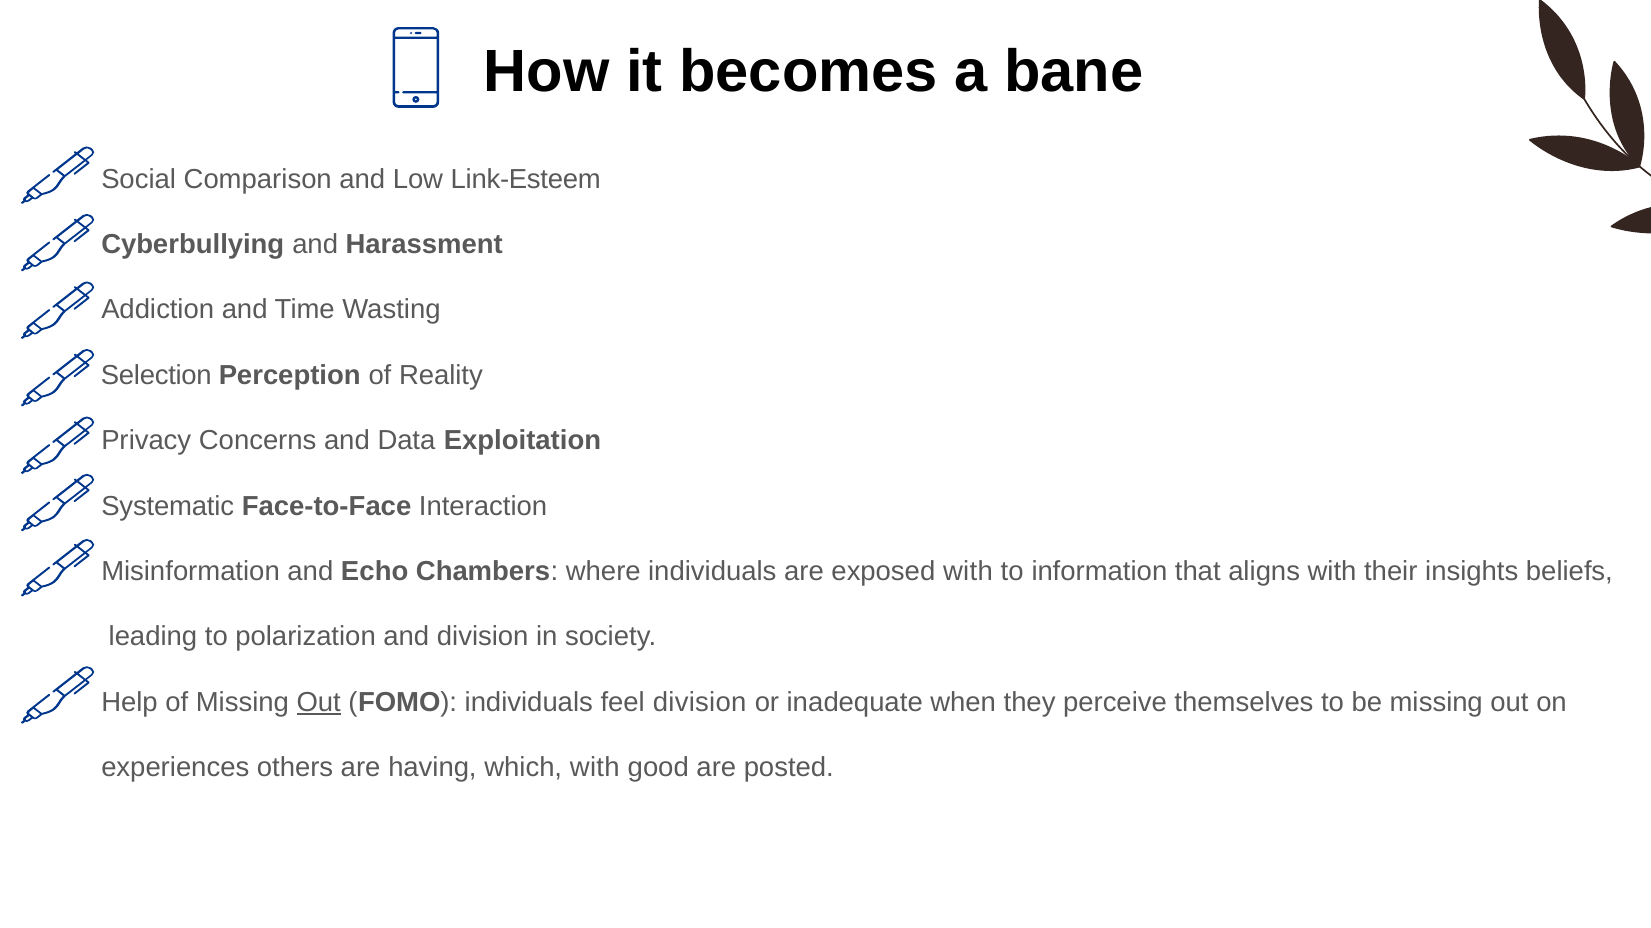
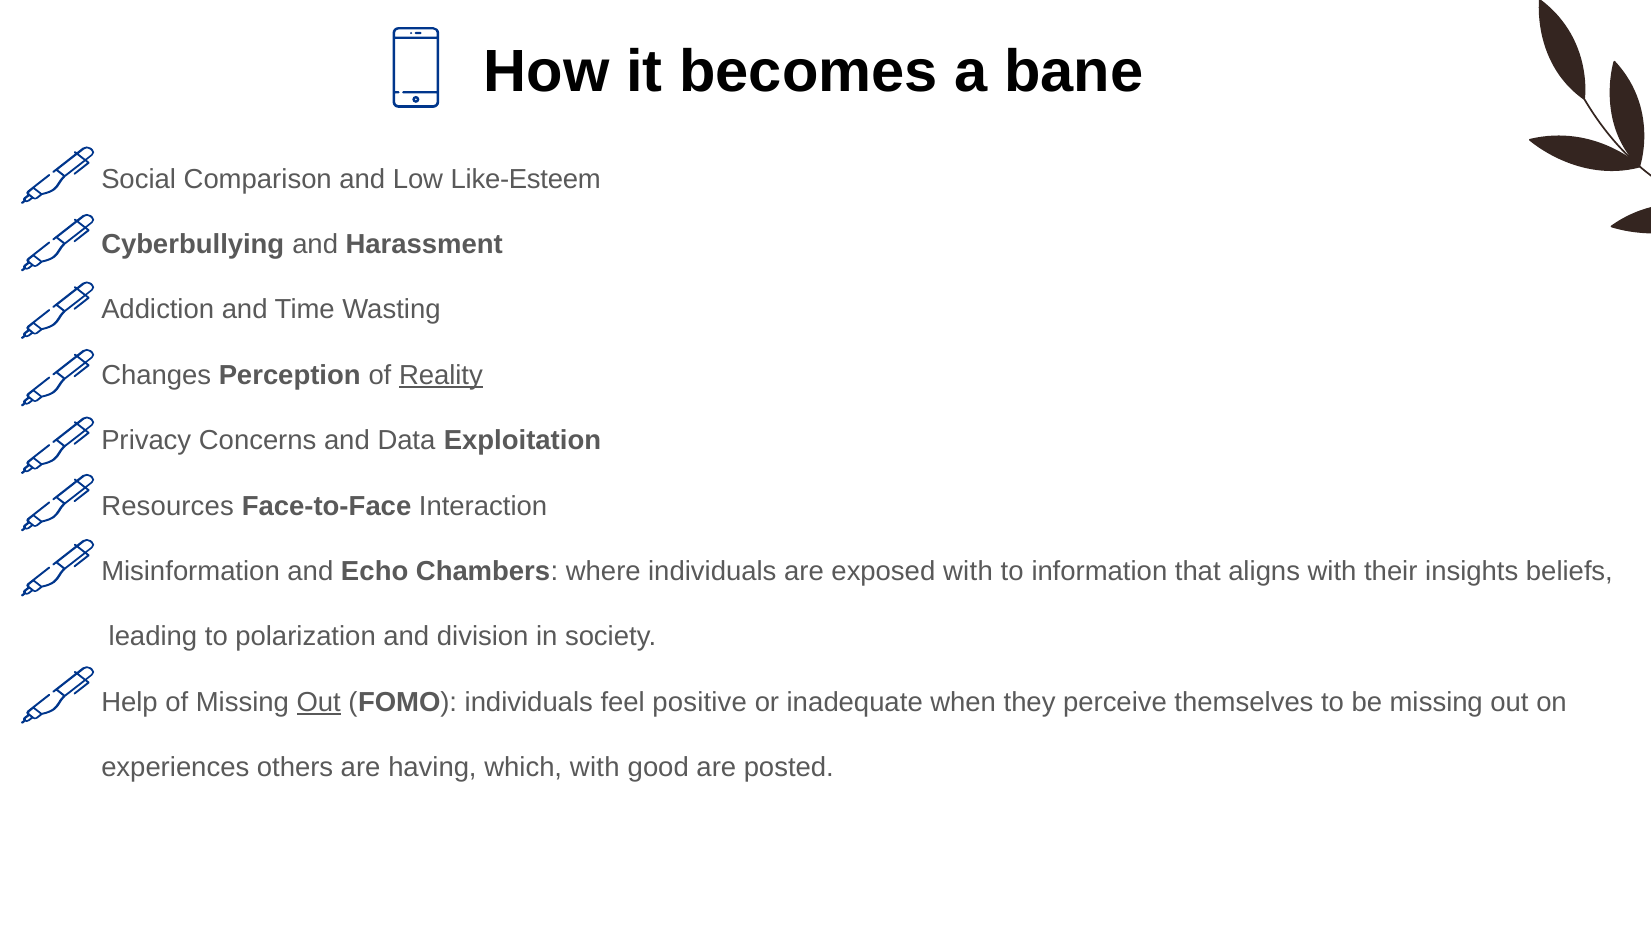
Link-Esteem: Link-Esteem -> Like-Esteem
Selection: Selection -> Changes
Reality underline: none -> present
Systematic: Systematic -> Resources
feel division: division -> positive
